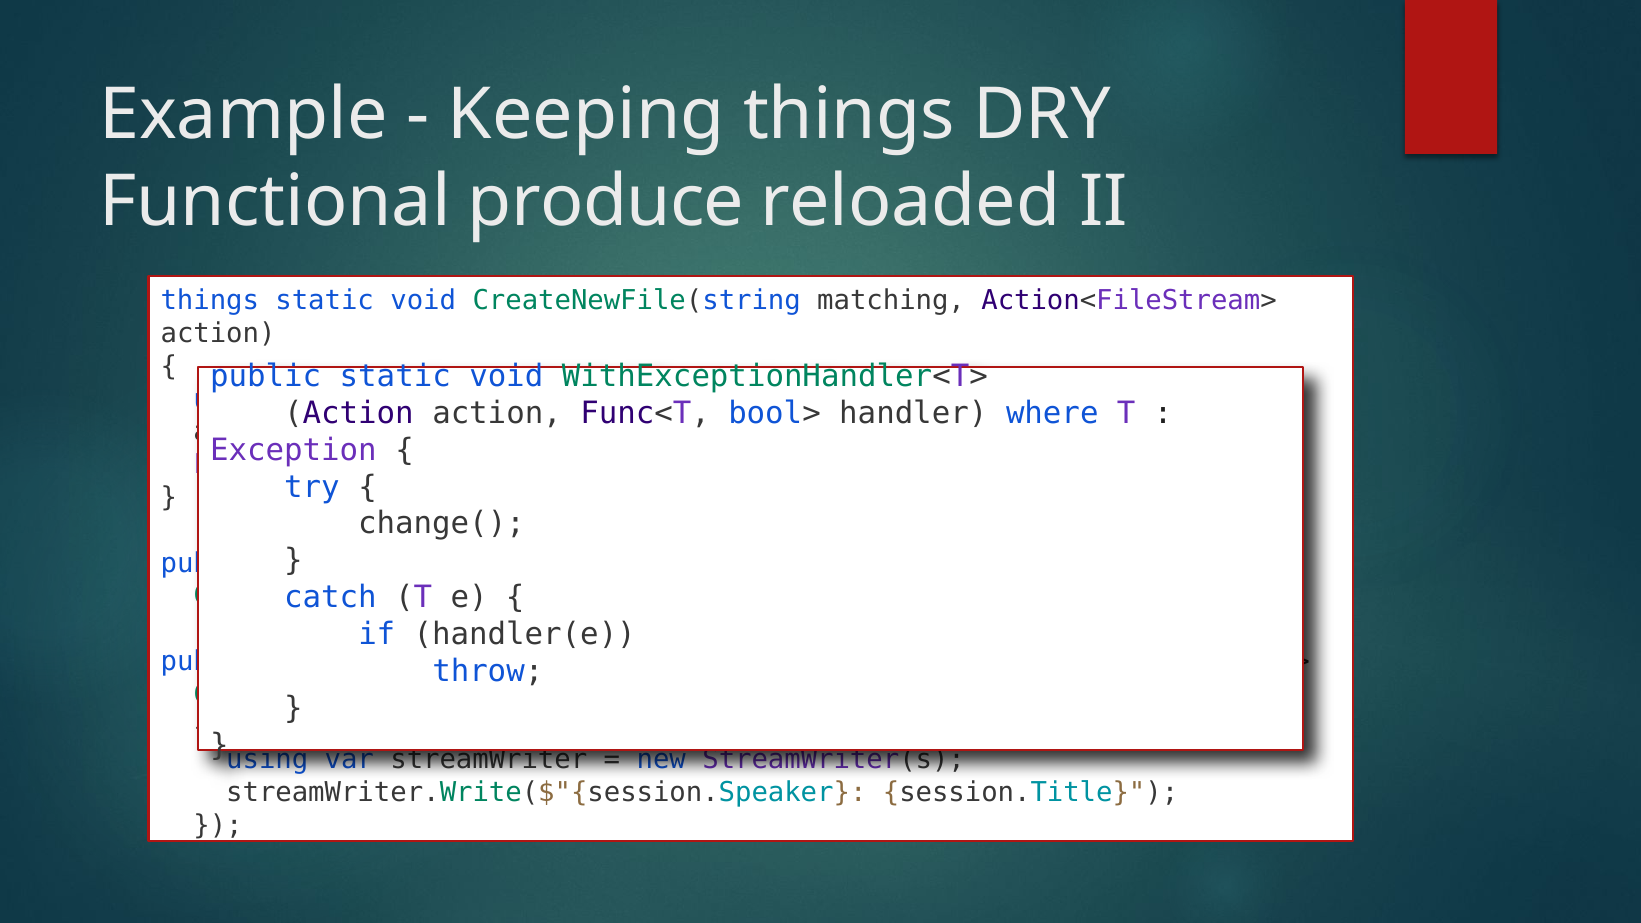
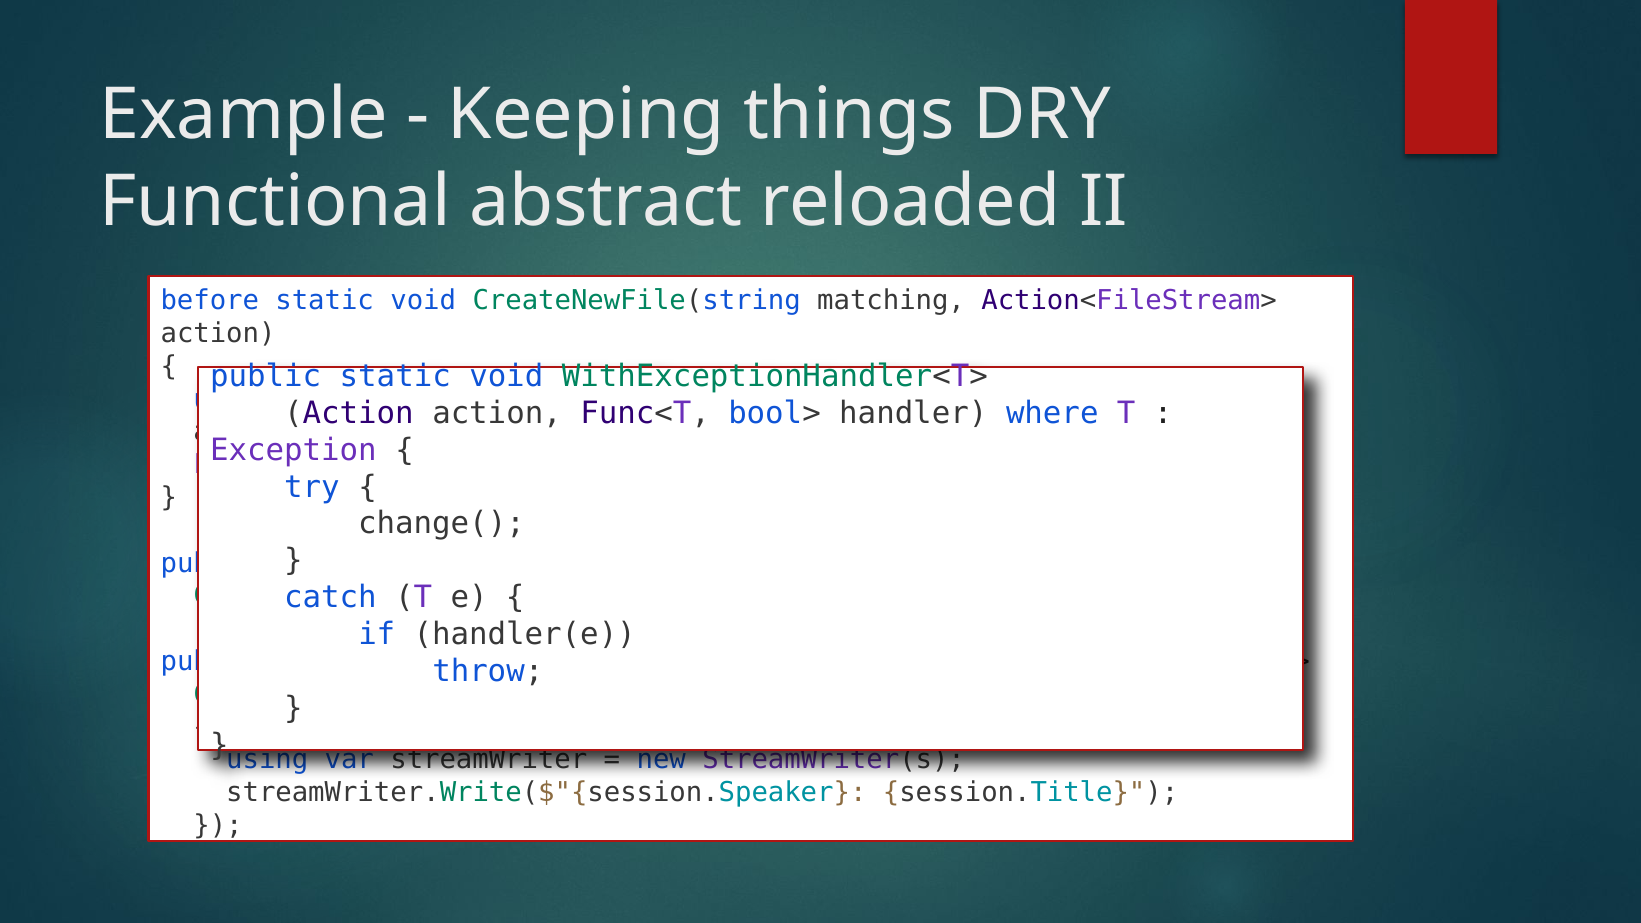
produce: produce -> abstract
things at (210, 301): things -> before
